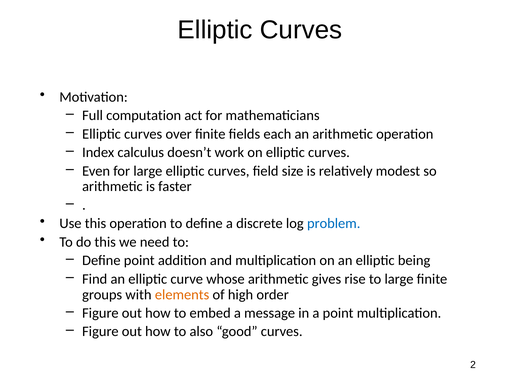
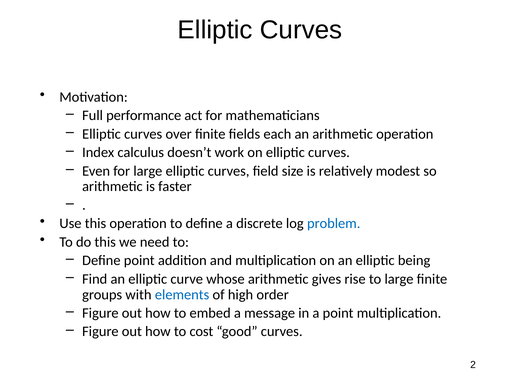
computation: computation -> performance
elements colour: orange -> blue
also: also -> cost
